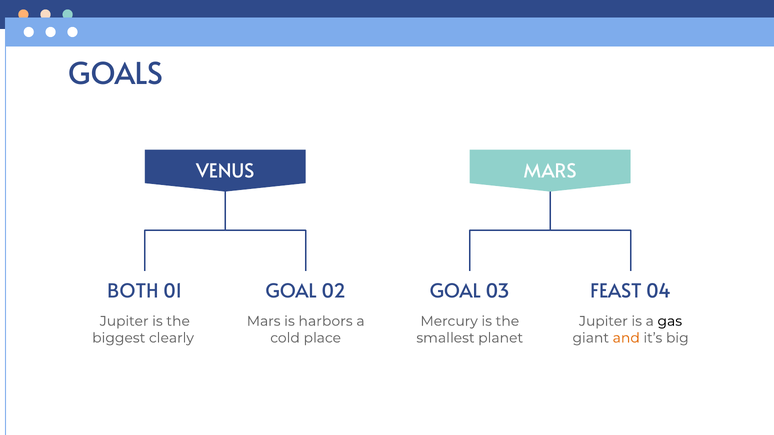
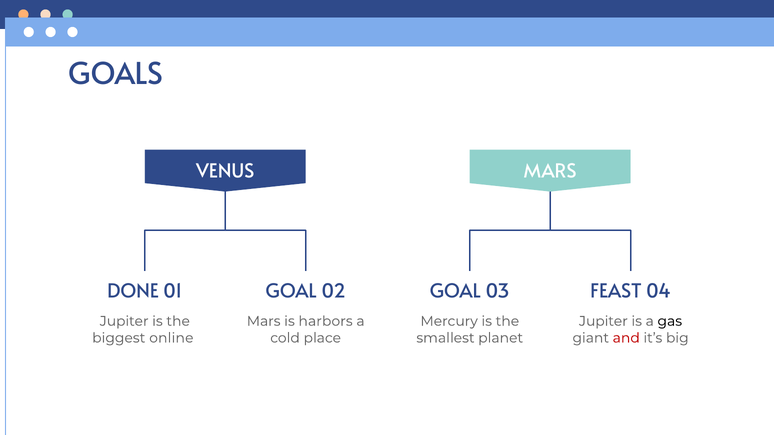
BOTH: BOTH -> DONE
clearly: clearly -> online
and colour: orange -> red
